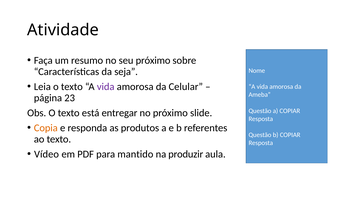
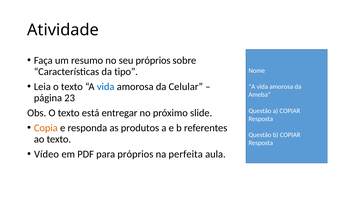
seu próximo: próximo -> próprios
seja: seja -> tipo
vida at (106, 87) colour: purple -> blue
para mantido: mantido -> próprios
produzir: produzir -> perfeita
